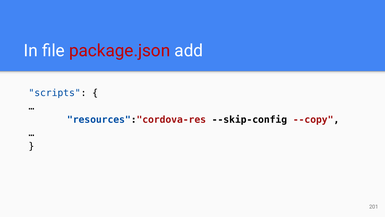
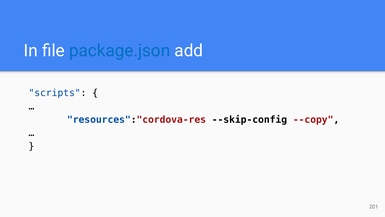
package.json colour: red -> blue
